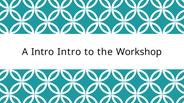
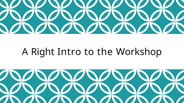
A Intro: Intro -> Right
